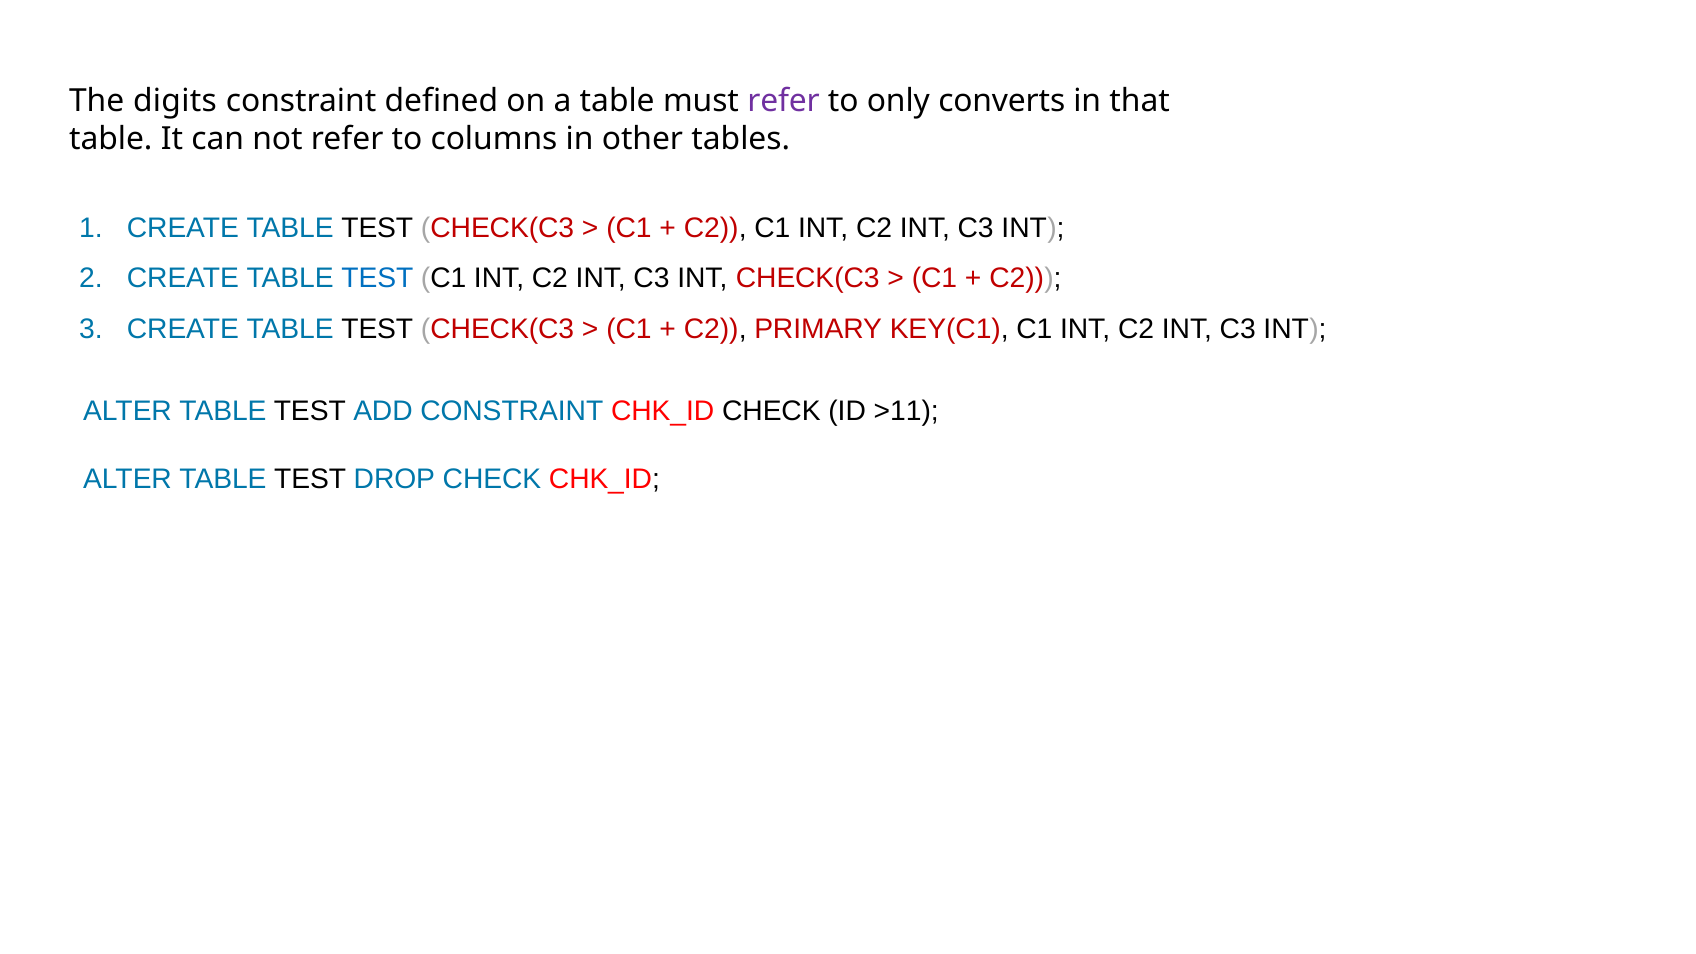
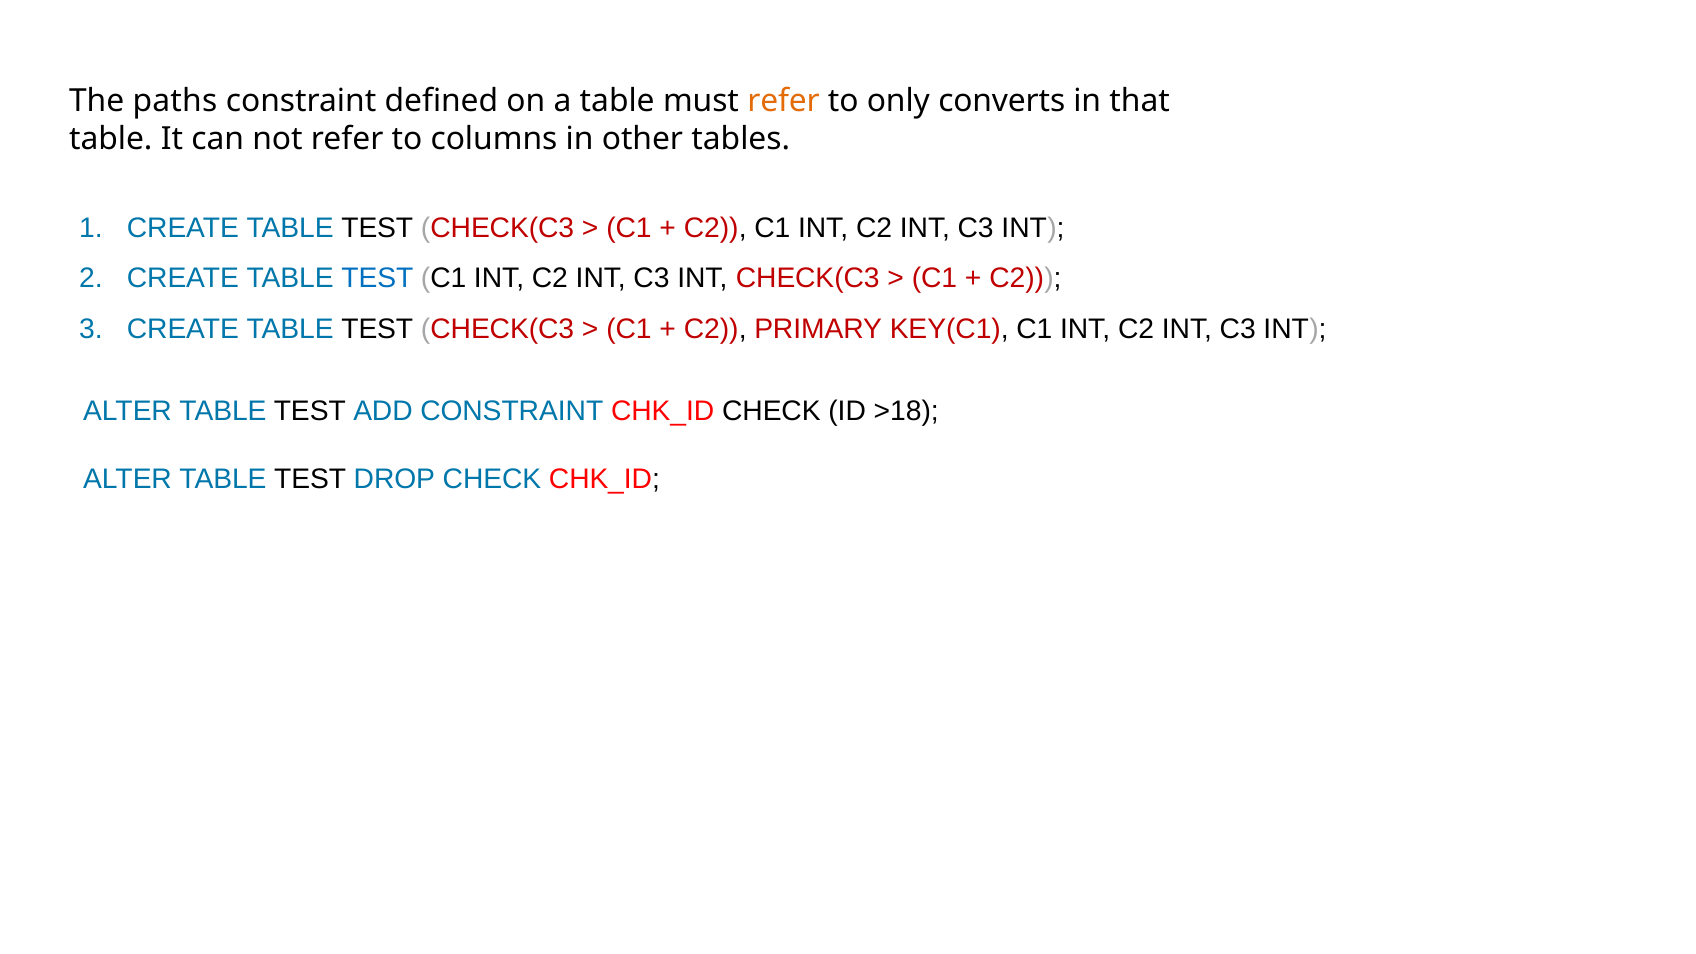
digits: digits -> paths
refer at (784, 101) colour: purple -> orange
>11: >11 -> >18
